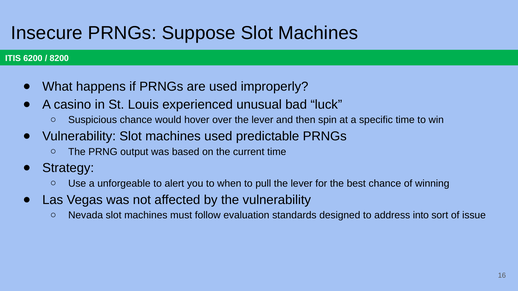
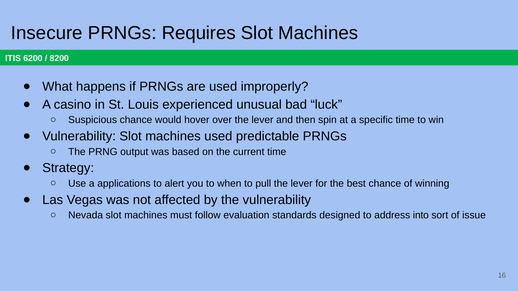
Suppose: Suppose -> Requires
unforgeable: unforgeable -> applications
